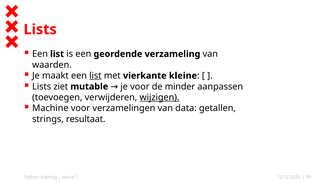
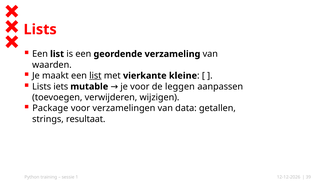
ziet: ziet -> iets
minder: minder -> leggen
wijzigen underline: present -> none
Machine: Machine -> Package
